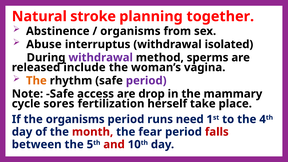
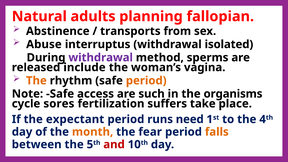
stroke: stroke -> adults
together: together -> fallopian
organisms at (130, 31): organisms -> transports
period at (146, 81) colour: purple -> orange
drop: drop -> such
mammary: mammary -> organisms
herself: herself -> suffers
the organisms: organisms -> expectant
month colour: red -> orange
falls colour: red -> orange
